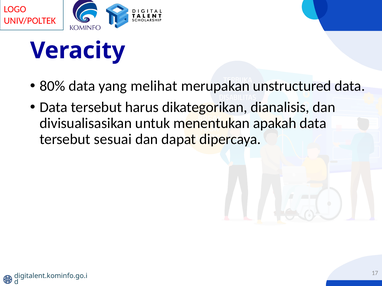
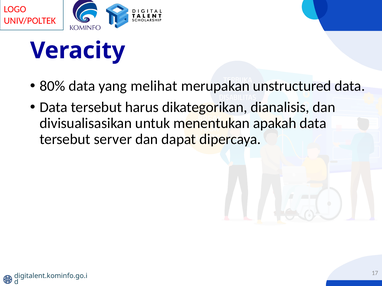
sesuai: sesuai -> server
